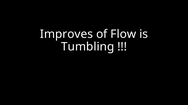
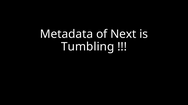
Improves: Improves -> Metadata
Flow: Flow -> Next
